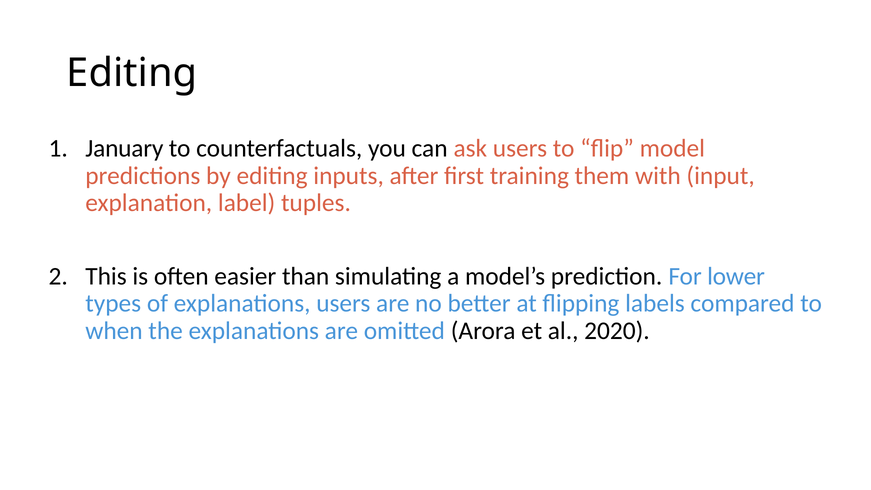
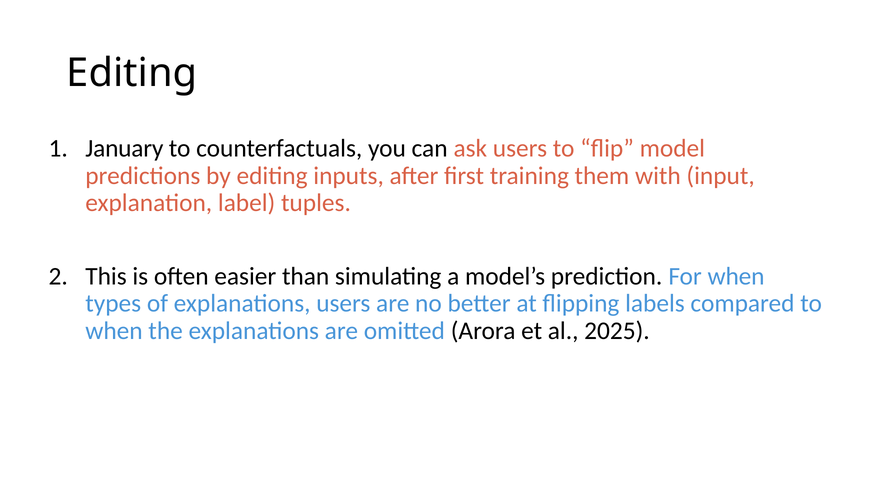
For lower: lower -> when
2020: 2020 -> 2025
